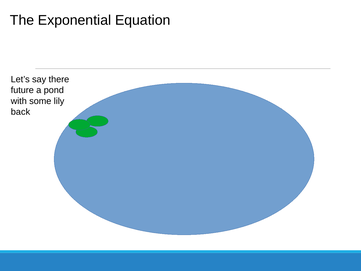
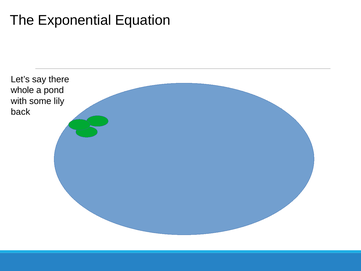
future: future -> whole
